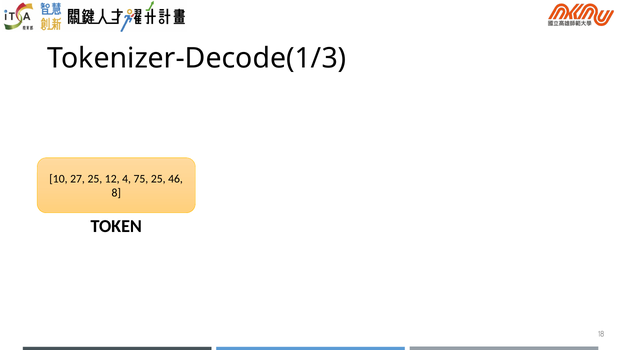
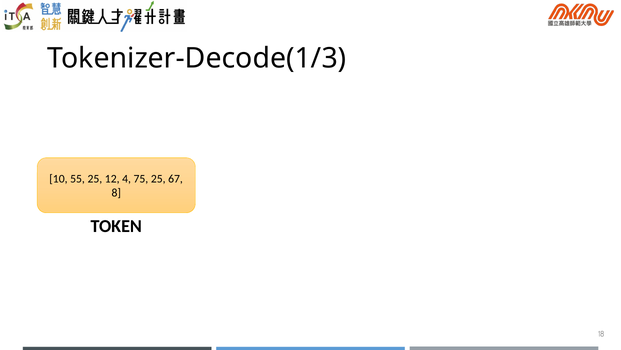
27: 27 -> 55
46: 46 -> 67
